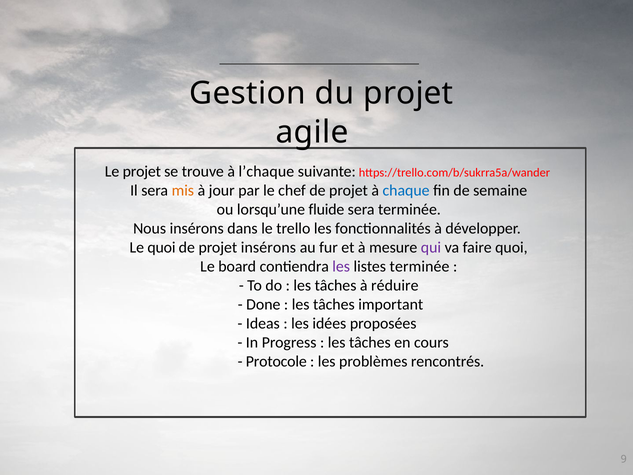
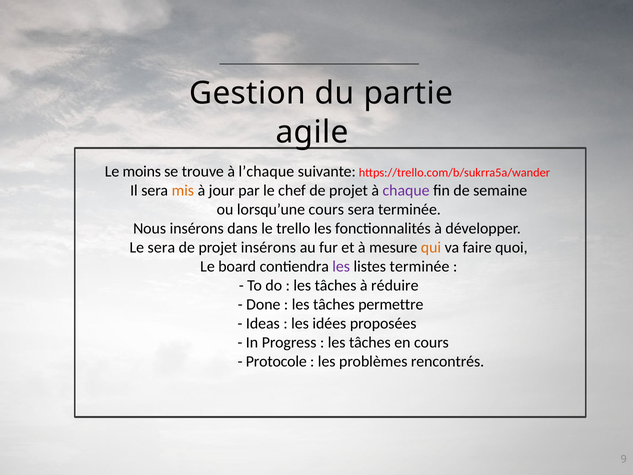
du projet: projet -> partie
Le projet: projet -> moins
chaque colour: blue -> purple
lorsqu’une fluide: fluide -> cours
Le quoi: quoi -> sera
qui colour: purple -> orange
important: important -> permettre
